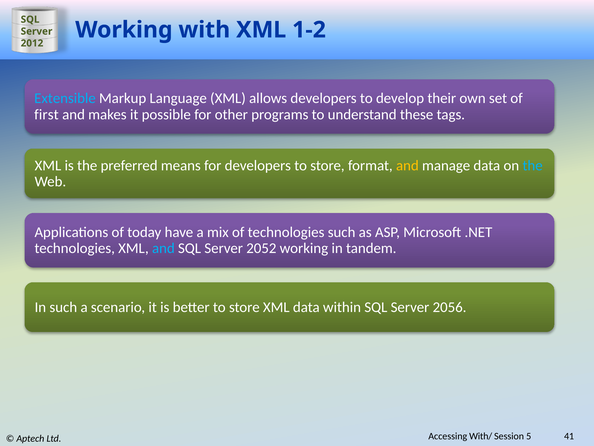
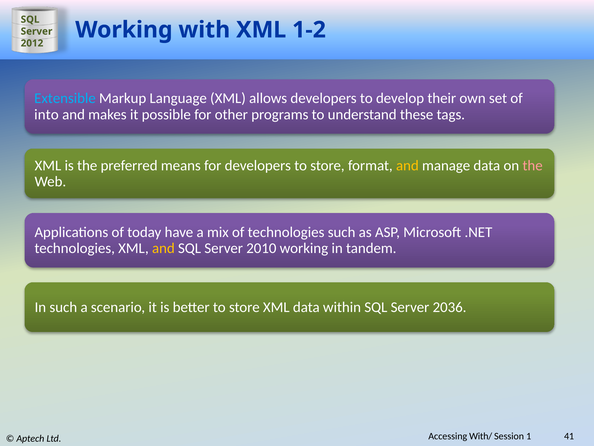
first: first -> into
the at (533, 165) colour: light blue -> pink
and at (163, 248) colour: light blue -> yellow
2052: 2052 -> 2010
2056: 2056 -> 2036
5: 5 -> 1
